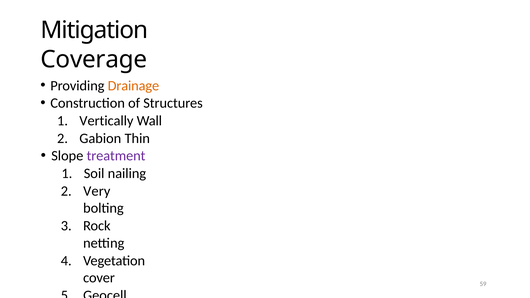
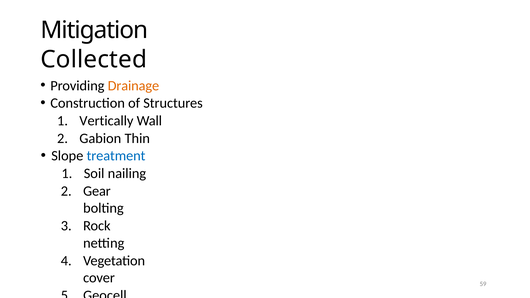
Coverage: Coverage -> Collected
treatment colour: purple -> blue
Very: Very -> Gear
